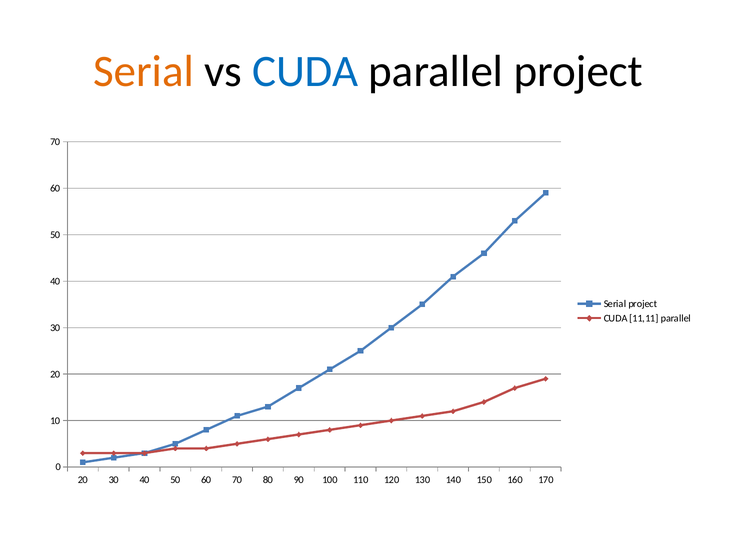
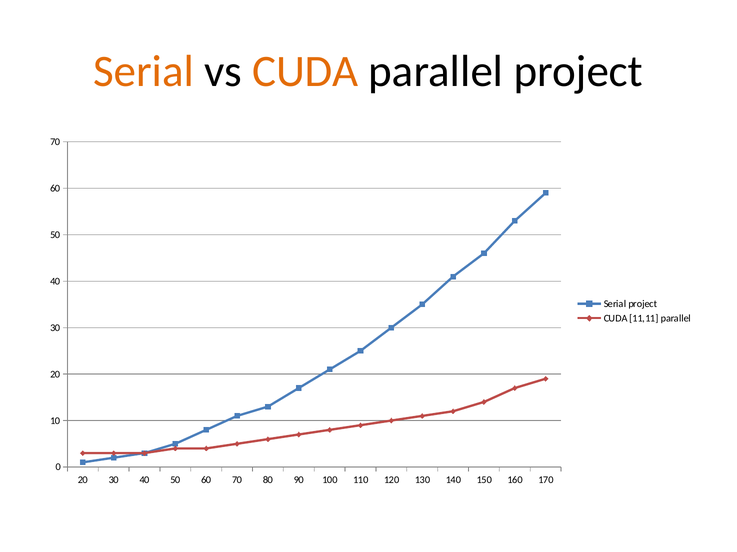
CUDA at (305, 71) colour: blue -> orange
